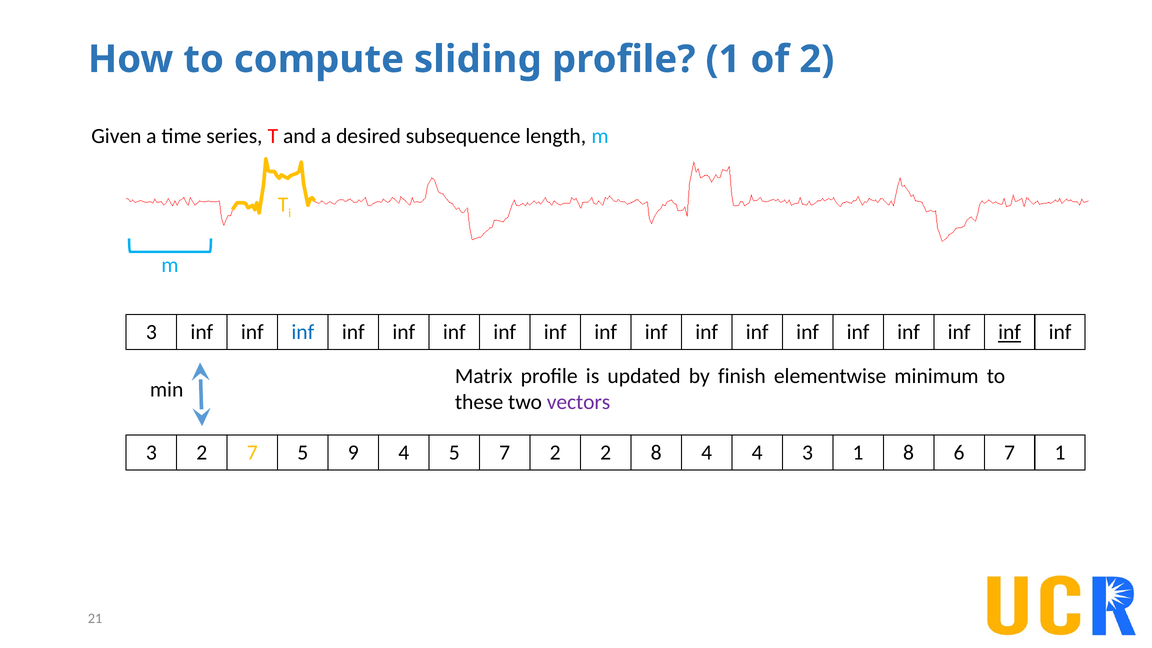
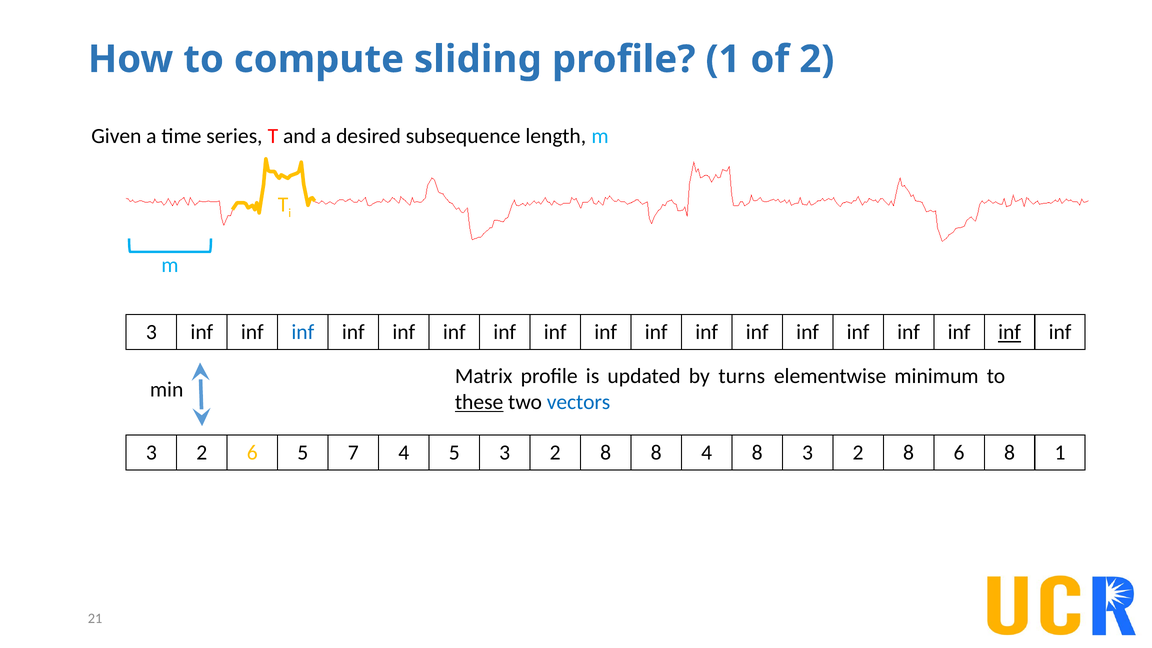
finish: finish -> turns
these underline: none -> present
vectors colour: purple -> blue
2 7: 7 -> 6
9: 9 -> 7
5 7: 7 -> 3
2 at (606, 453): 2 -> 8
4 4: 4 -> 8
1 at (858, 453): 1 -> 2
6 7: 7 -> 8
